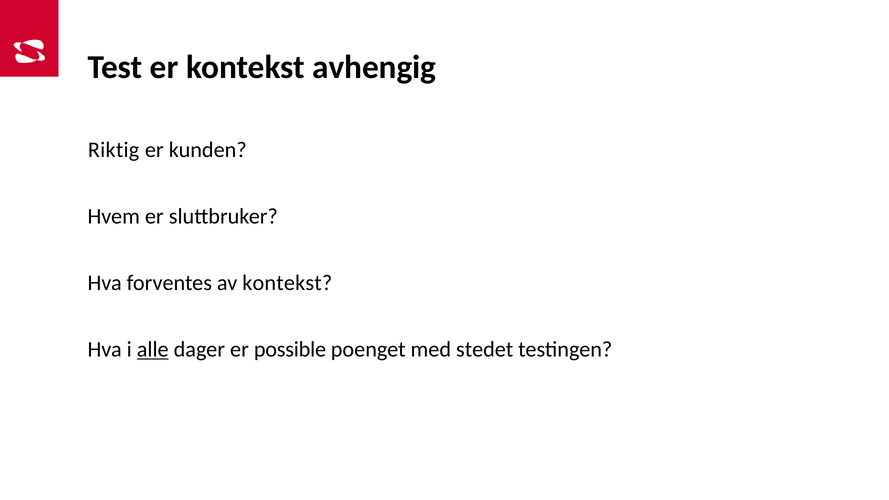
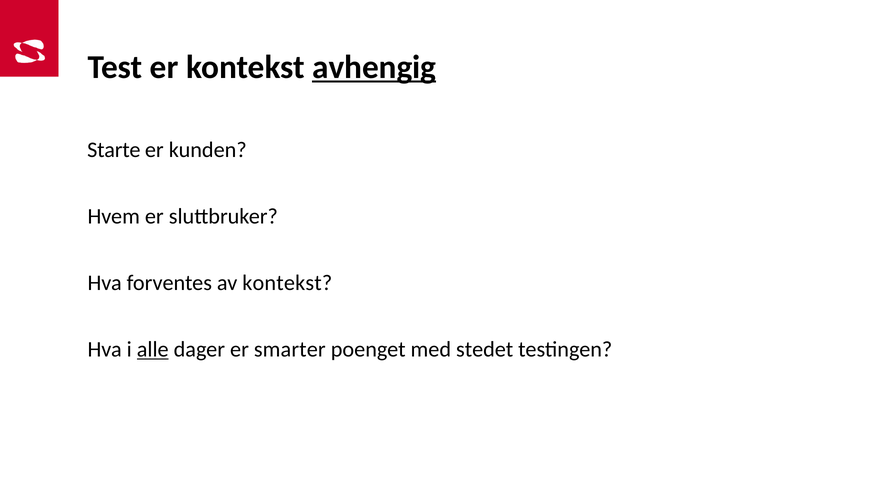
avhengig underline: none -> present
Riktig: Riktig -> Starte
possible: possible -> smarter
